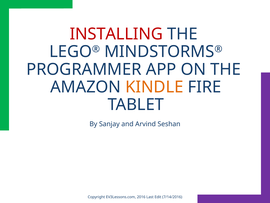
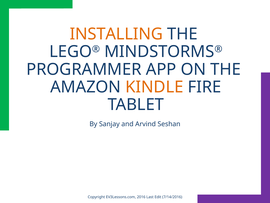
INSTALLING colour: red -> orange
